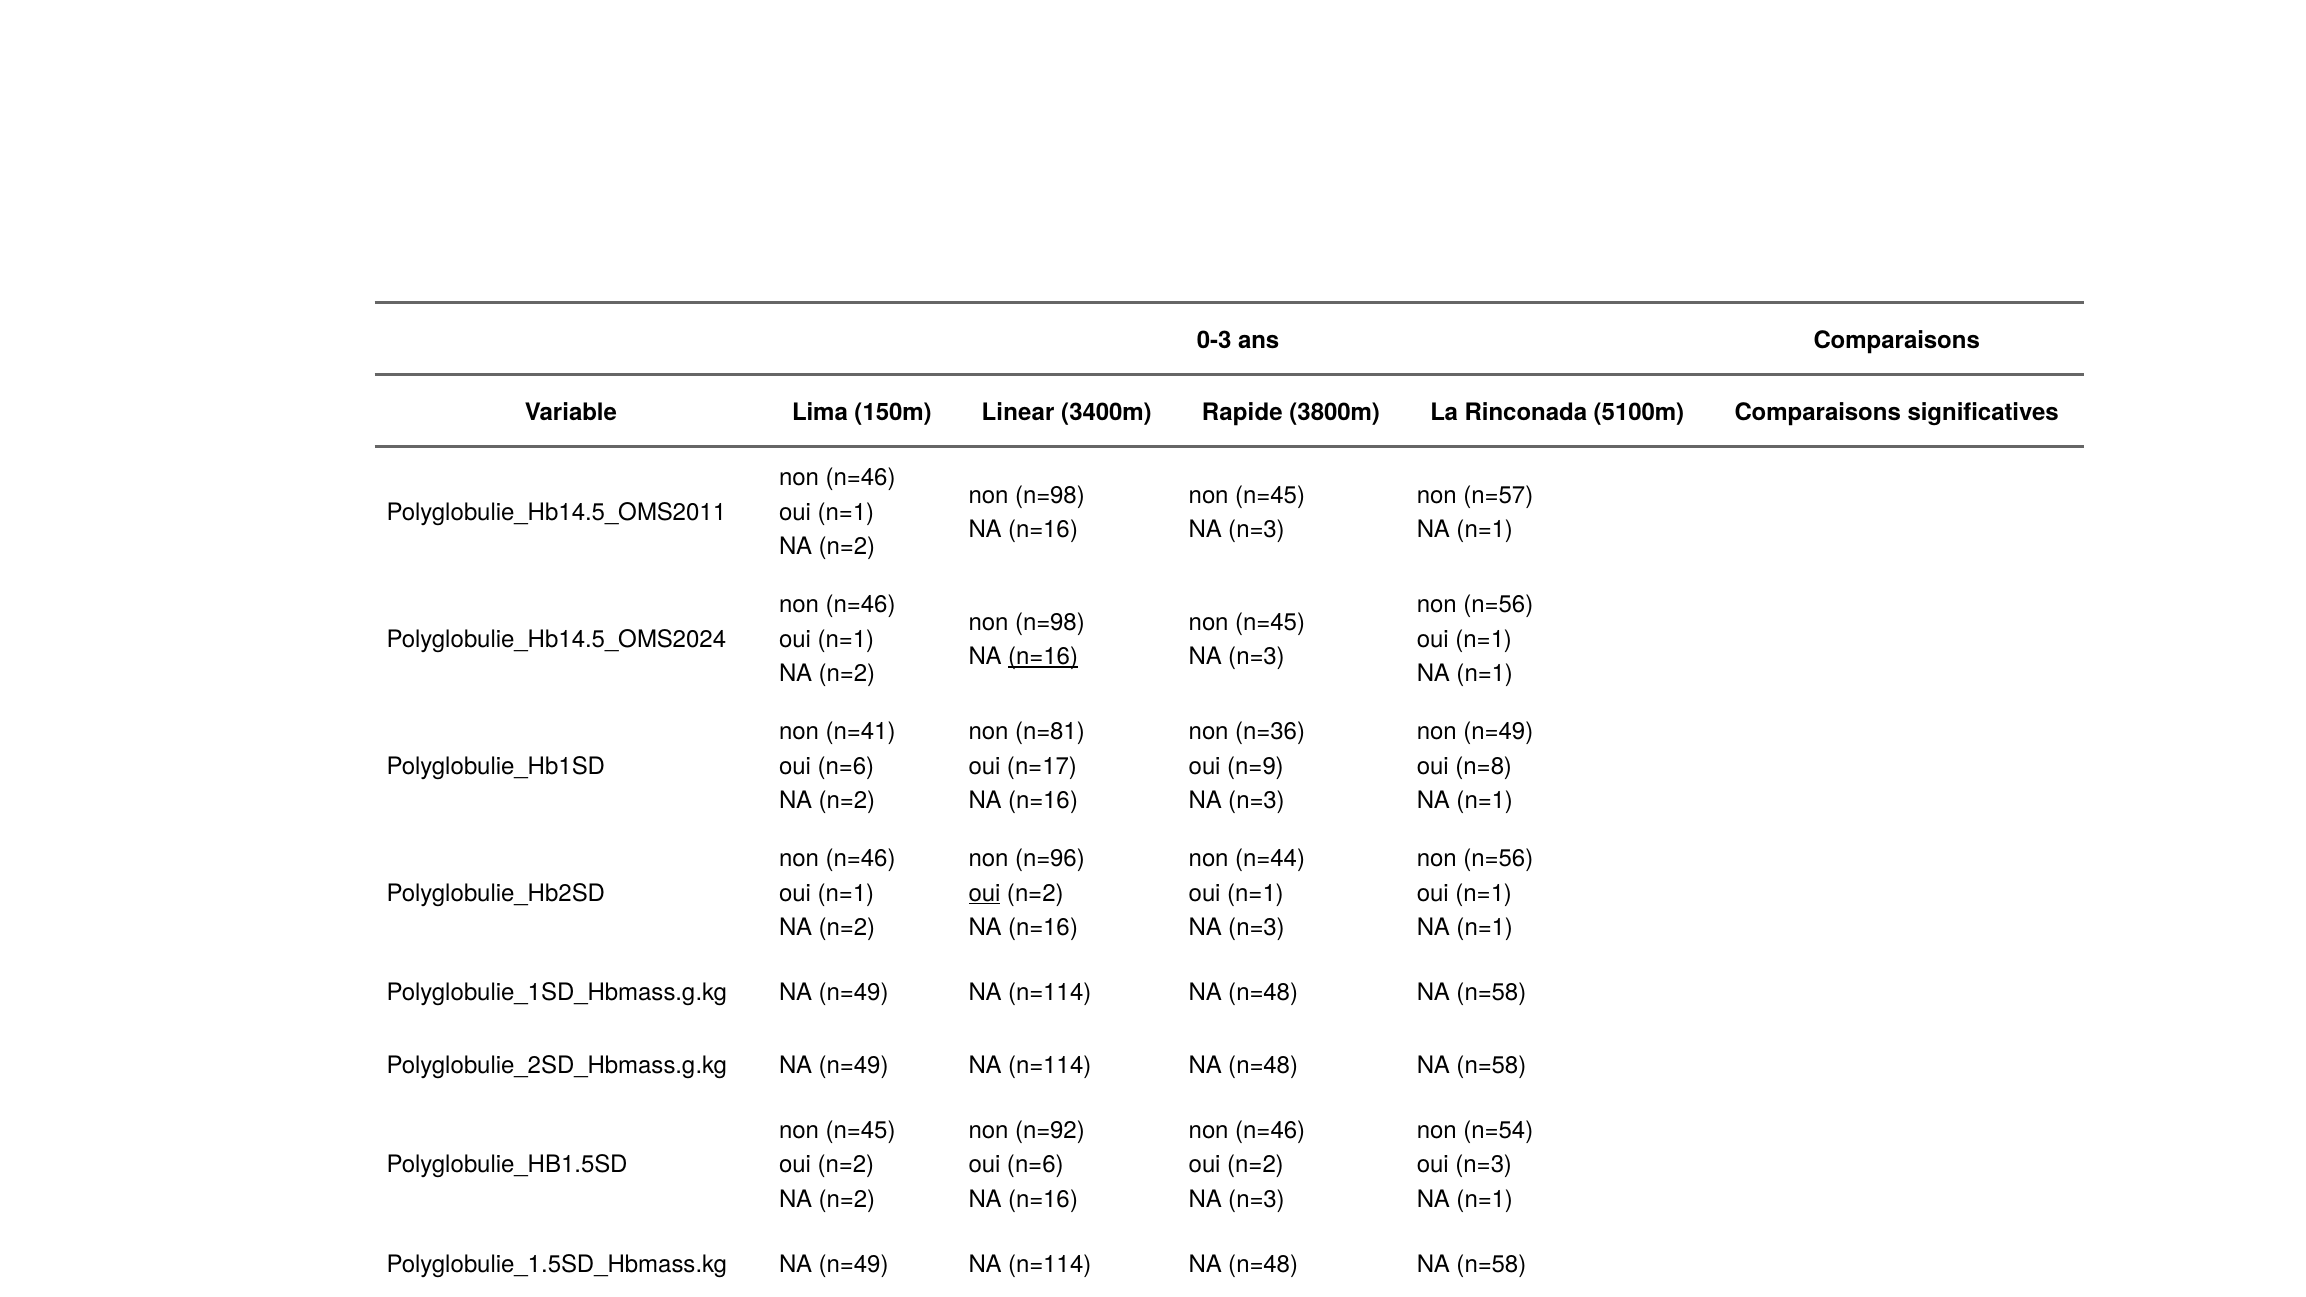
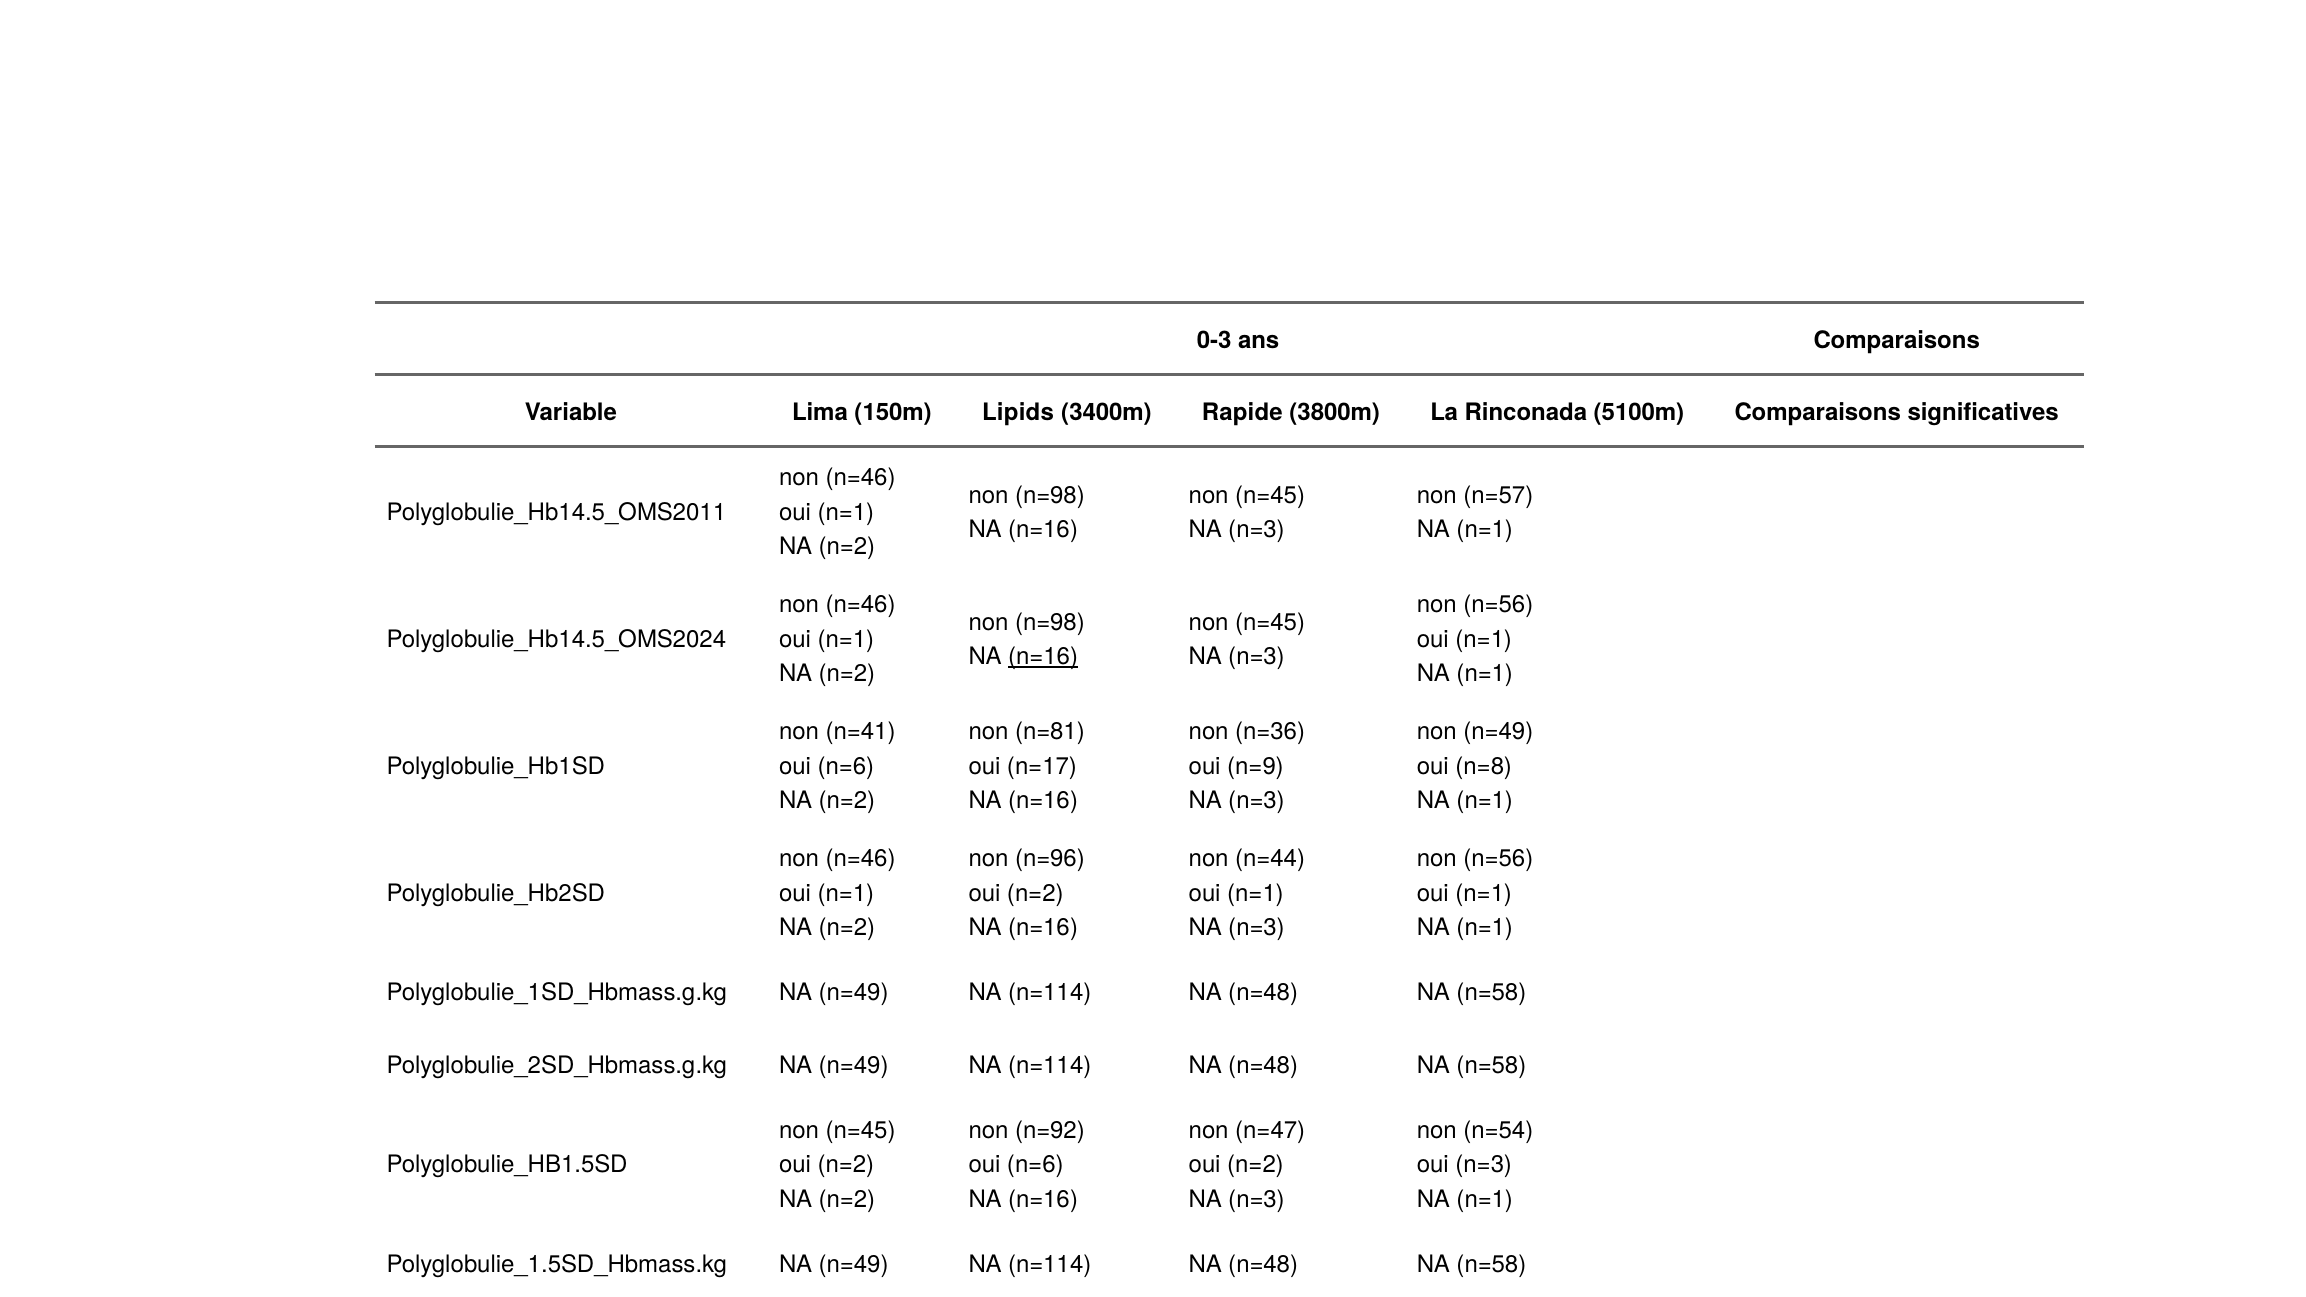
Linear: Linear -> Lipids
oui at (985, 893) underline: present -> none
n=46 at (1270, 1131): n=46 -> n=47
